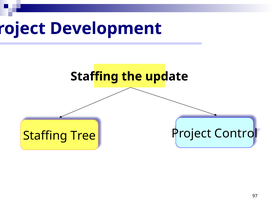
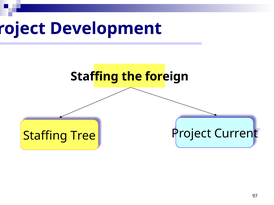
update: update -> foreign
Control: Control -> Current
